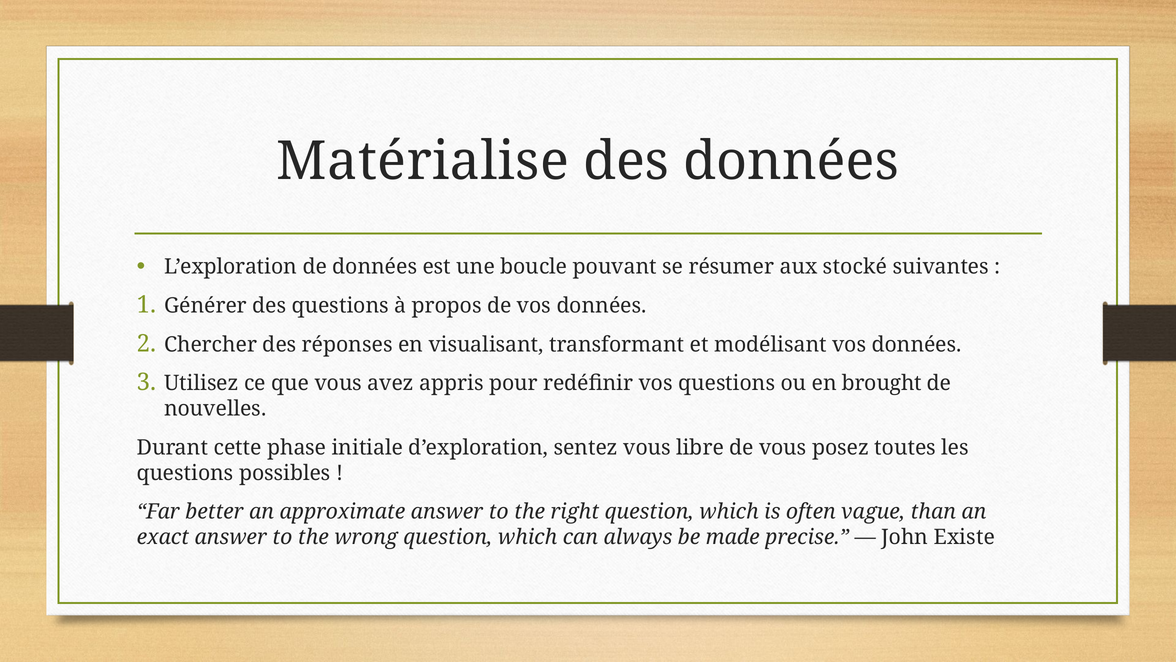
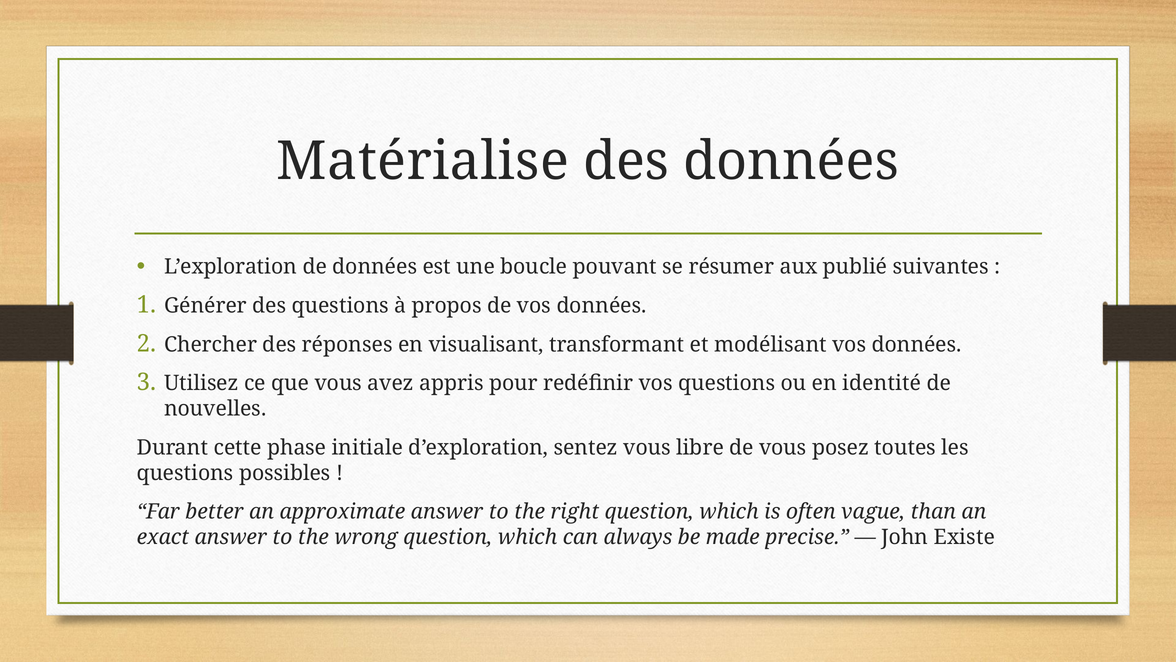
stocké: stocké -> publié
brought: brought -> identité
